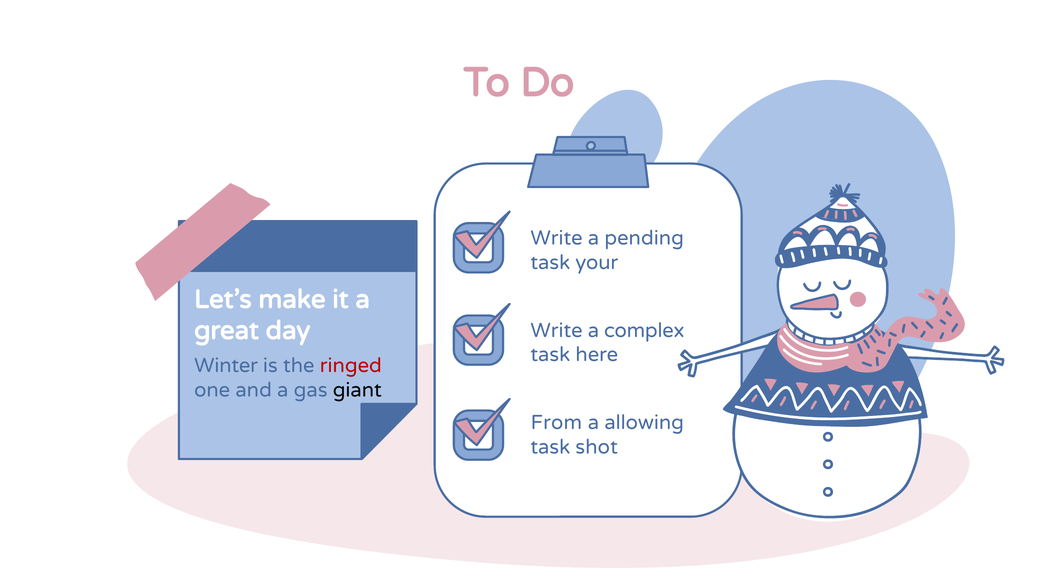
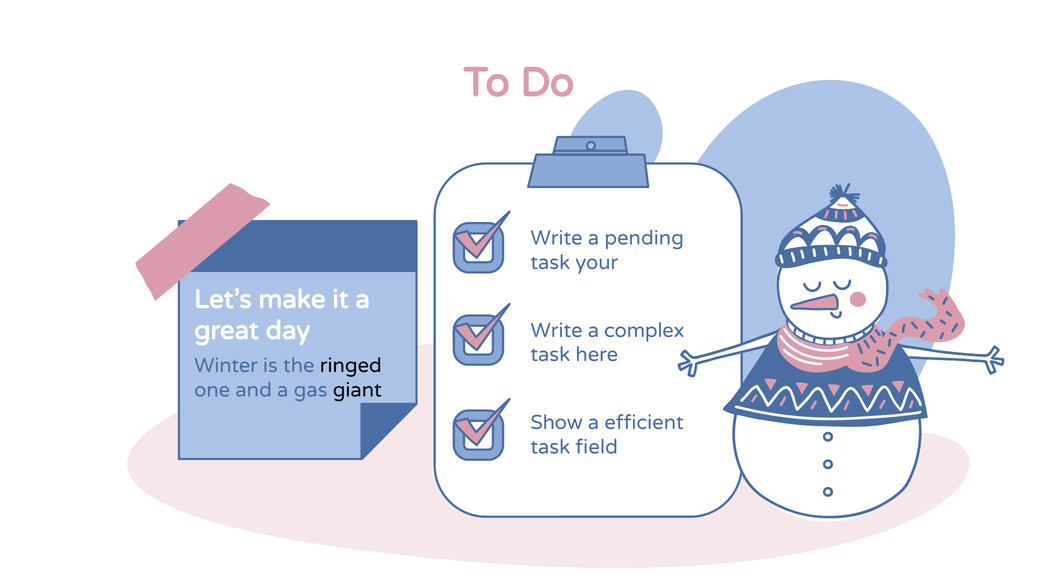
ringed colour: red -> black
From: From -> Show
allowing: allowing -> efficient
shot: shot -> field
